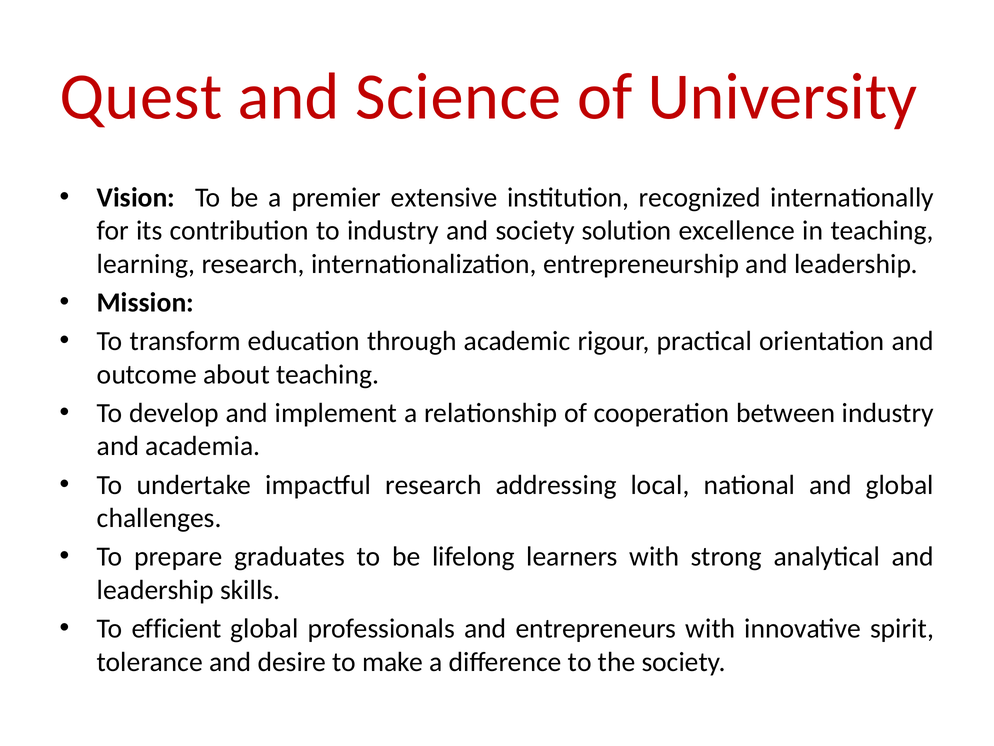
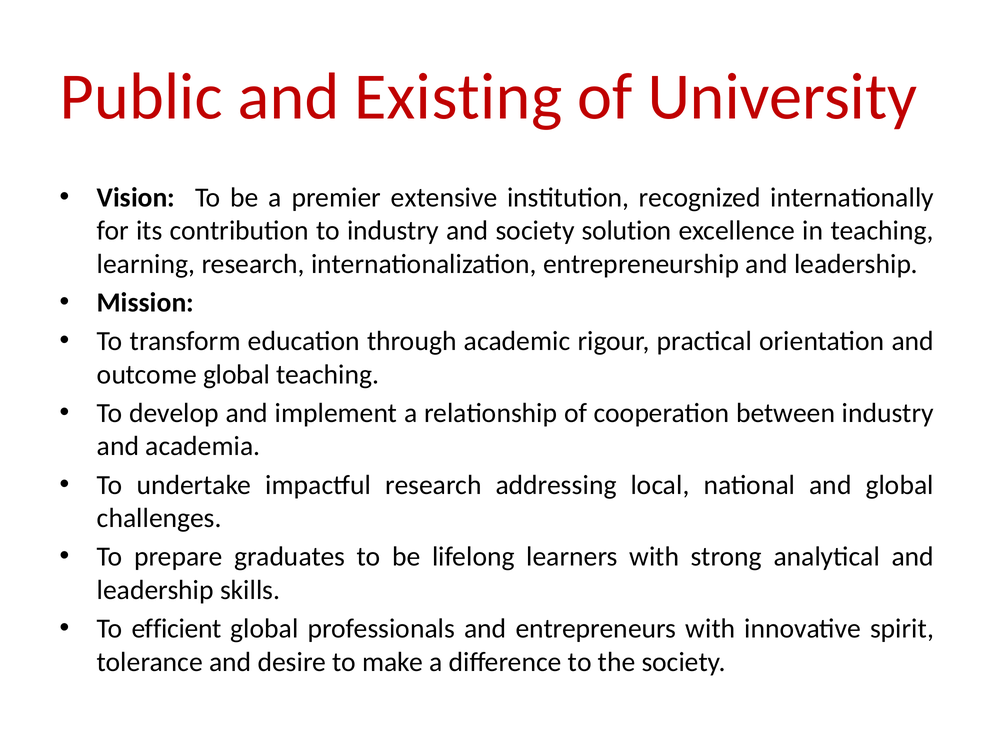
Quest: Quest -> Public
Science: Science -> Existing
outcome about: about -> global
